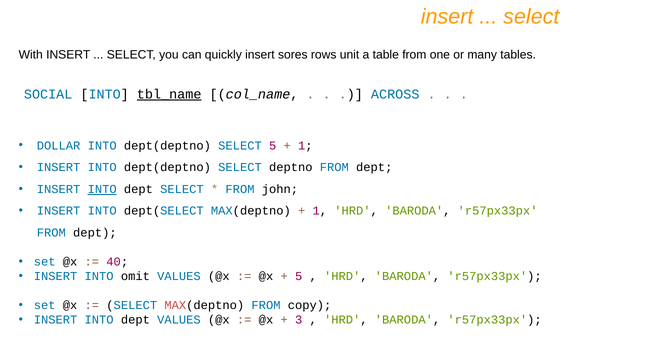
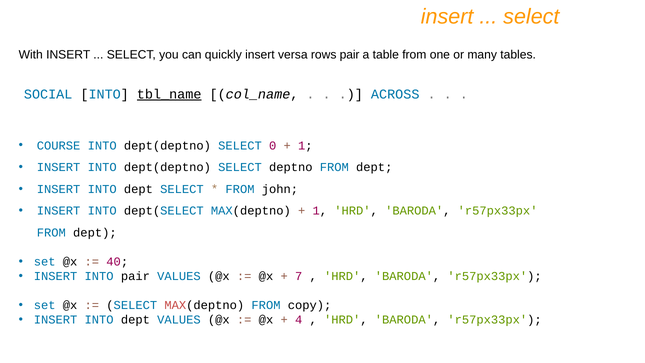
sores: sores -> versa
rows unit: unit -> pair
DOLLAR: DOLLAR -> COURSE
SELECT 5: 5 -> 0
INTO at (102, 189) underline: present -> none
INTO omit: omit -> pair
5 at (299, 276): 5 -> 7
3: 3 -> 4
